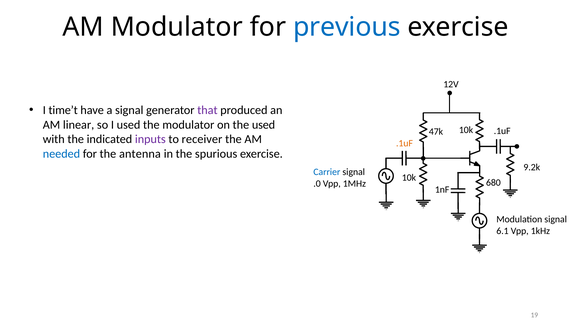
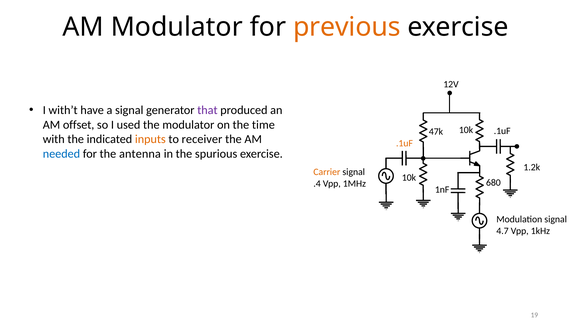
previous colour: blue -> orange
time’t: time’t -> with’t
linear: linear -> offset
the used: used -> time
inputs colour: purple -> orange
9.2k: 9.2k -> 1.2k
Carrier colour: blue -> orange
.0: .0 -> .4
6.1: 6.1 -> 4.7
